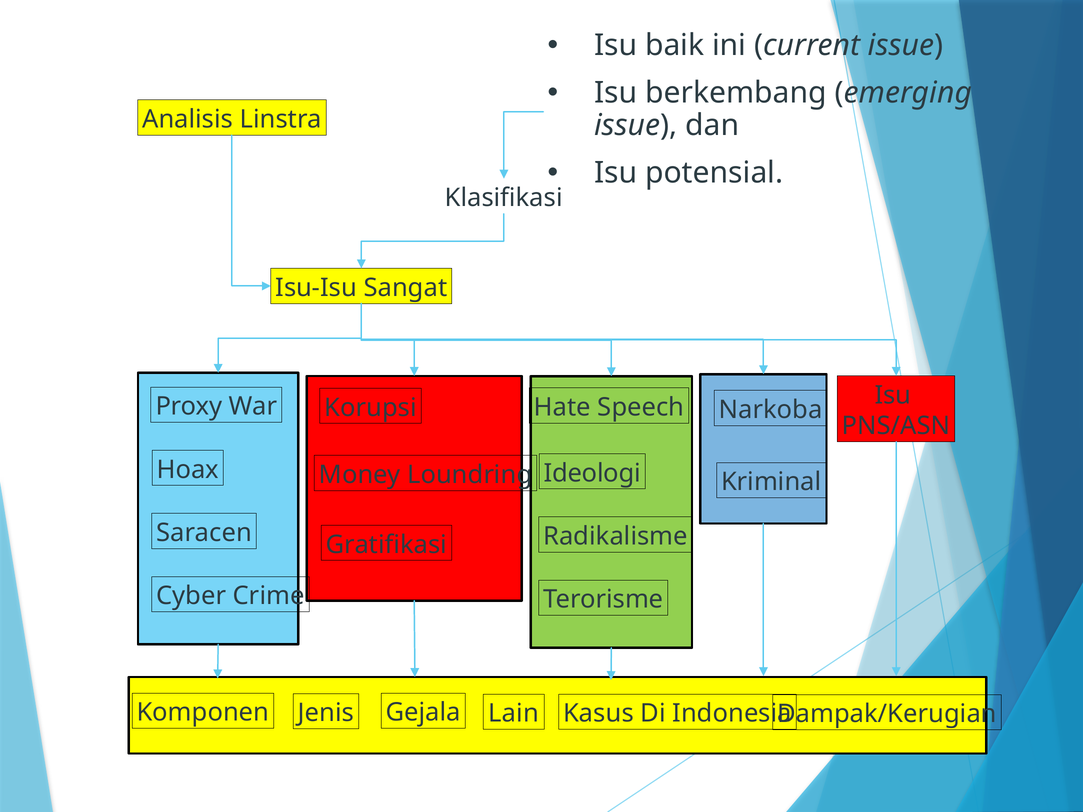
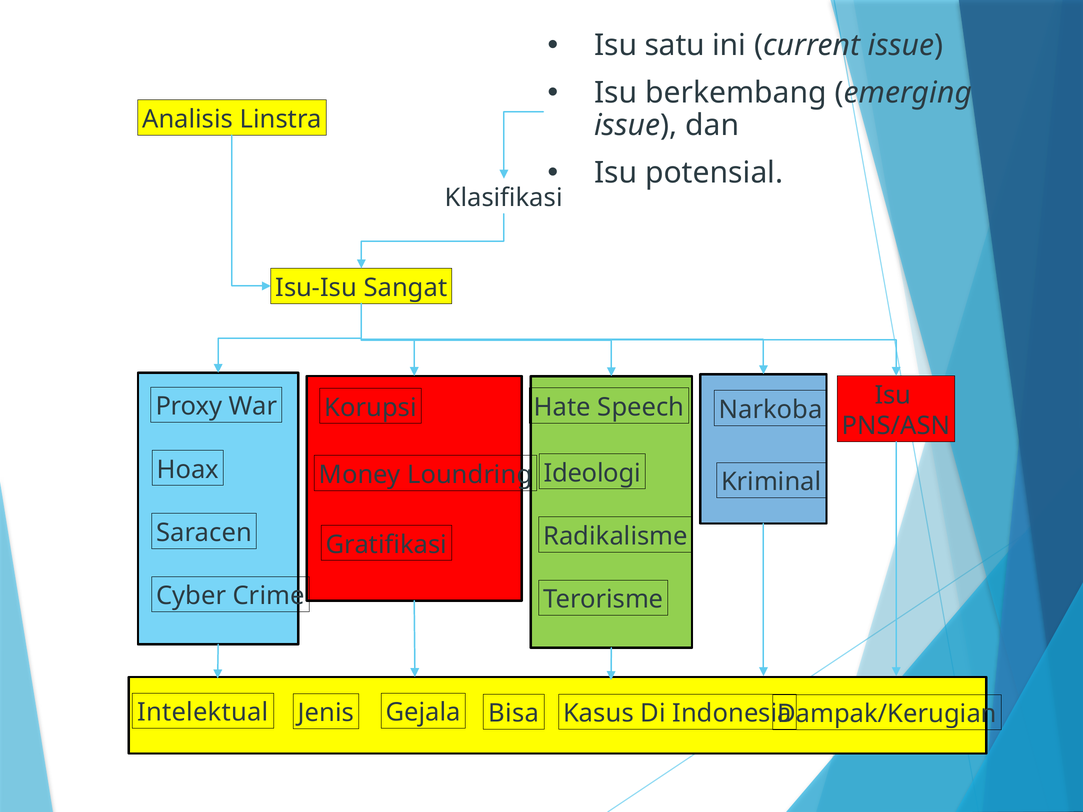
baik: baik -> satu
Komponen: Komponen -> Intelektual
Lain: Lain -> Bisa
